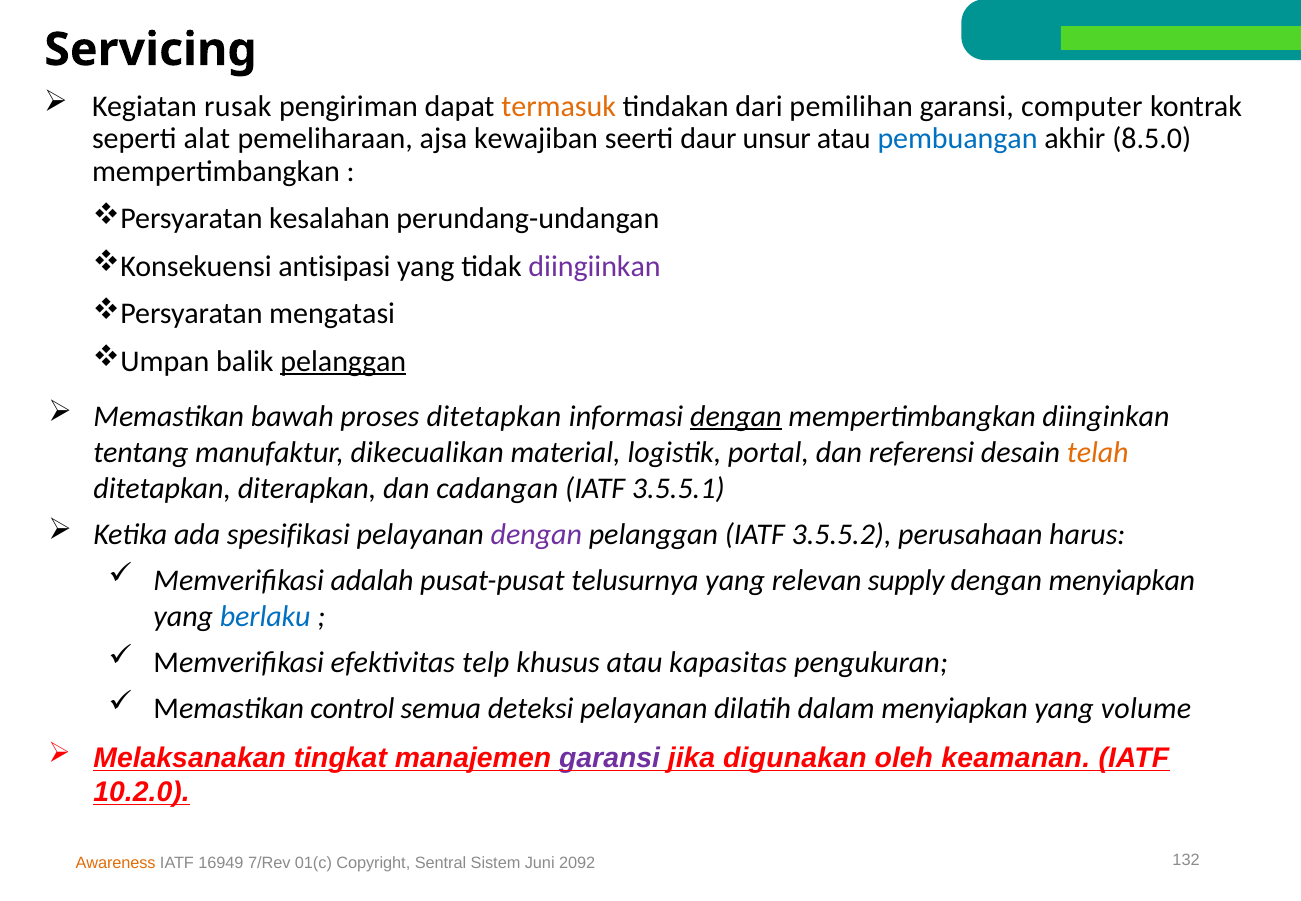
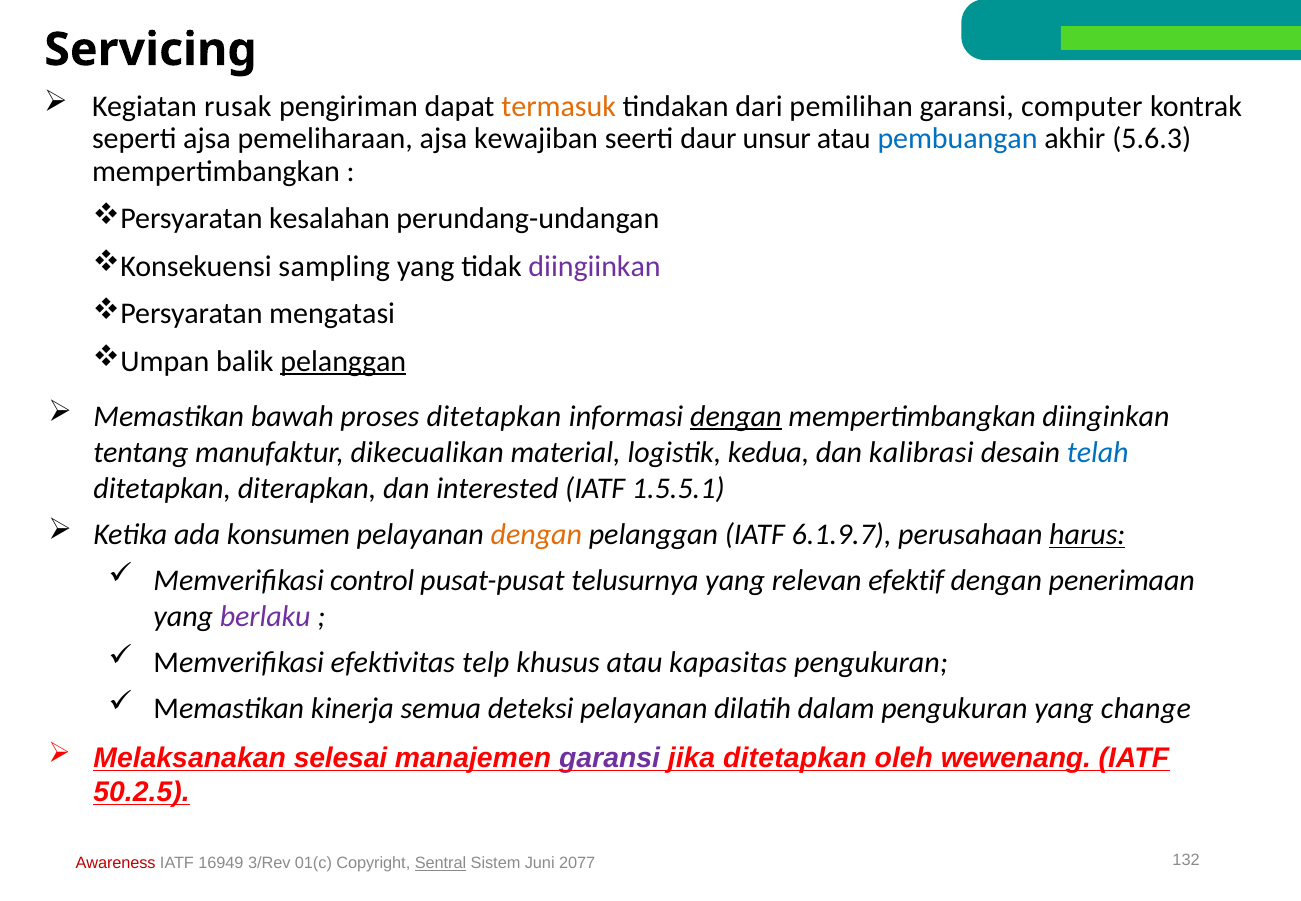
seperti alat: alat -> ajsa
8.5.0: 8.5.0 -> 5.6.3
antisipasi: antisipasi -> sampling
portal: portal -> kedua
referensi: referensi -> kalibrasi
telah colour: orange -> blue
cadangan: cadangan -> interested
3.5.5.1: 3.5.5.1 -> 1.5.5.1
spesifikasi: spesifikasi -> konsumen
dengan at (536, 534) colour: purple -> orange
3.5.5.2: 3.5.5.2 -> 6.1.9.7
harus underline: none -> present
adalah: adalah -> control
supply: supply -> efektif
dengan menyiapkan: menyiapkan -> penerimaan
berlaku colour: blue -> purple
control: control -> kinerja
dalam menyiapkan: menyiapkan -> pengukuran
volume: volume -> change
tingkat: tingkat -> selesai
jika digunakan: digunakan -> ditetapkan
keamanan: keamanan -> wewenang
10.2.0: 10.2.0 -> 50.2.5
Awareness colour: orange -> red
7/Rev: 7/Rev -> 3/Rev
Sentral underline: none -> present
2092: 2092 -> 2077
